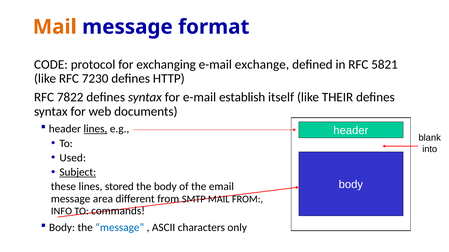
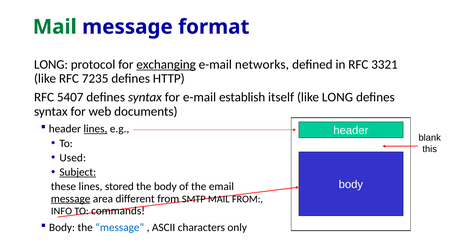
Mail at (55, 27) colour: orange -> green
CODE at (51, 65): CODE -> LONG
exchanging underline: none -> present
exchange: exchange -> networks
5821: 5821 -> 3321
7230: 7230 -> 7235
7822: 7822 -> 5407
like THEIR: THEIR -> LONG
into: into -> this
message at (71, 199) underline: none -> present
